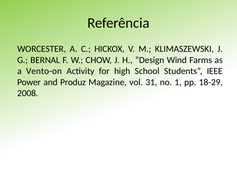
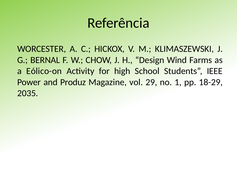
Vento-on: Vento-on -> Eólico-on
31: 31 -> 29
2008: 2008 -> 2035
